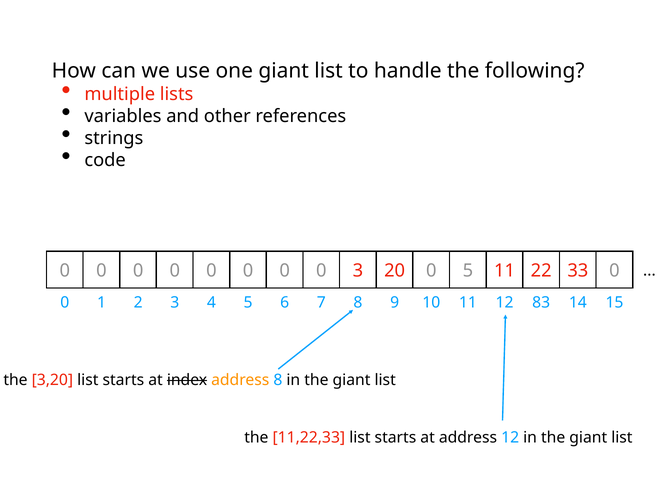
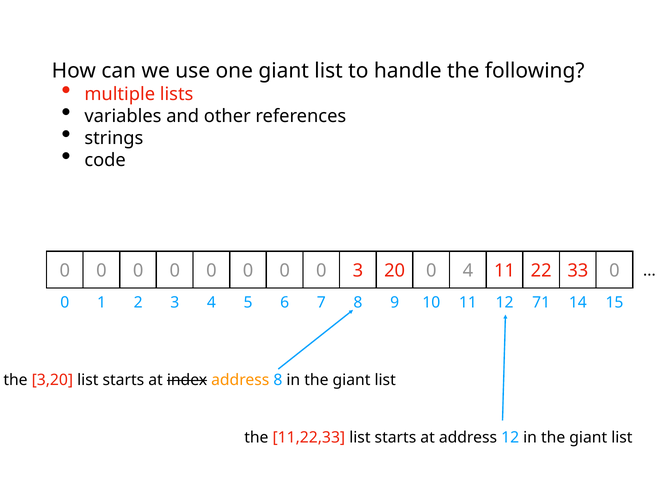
0 5: 5 -> 4
83: 83 -> 71
